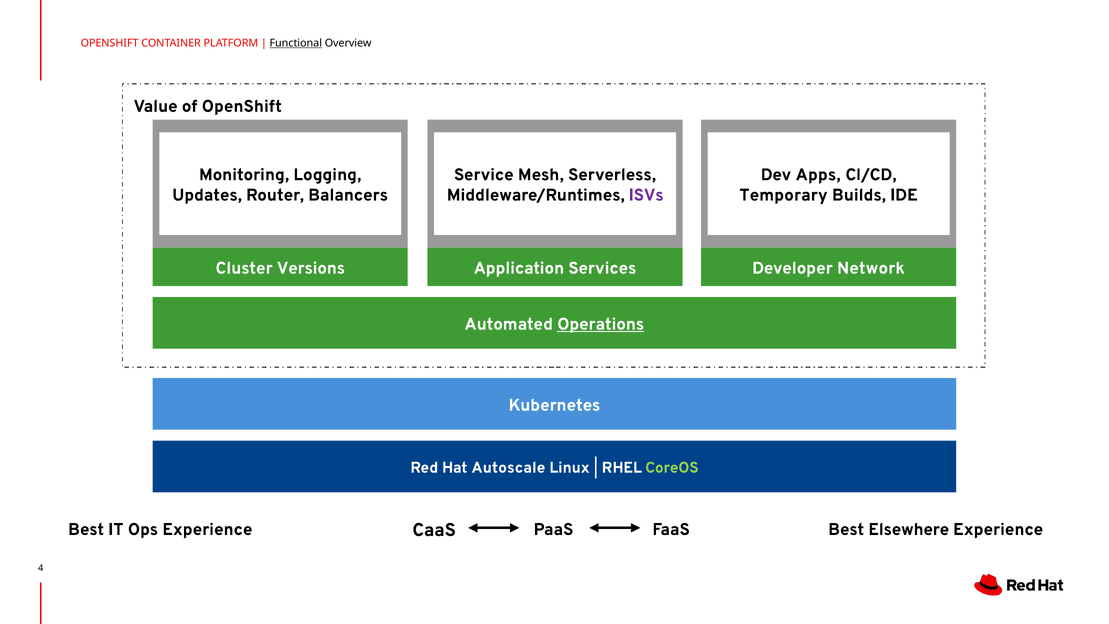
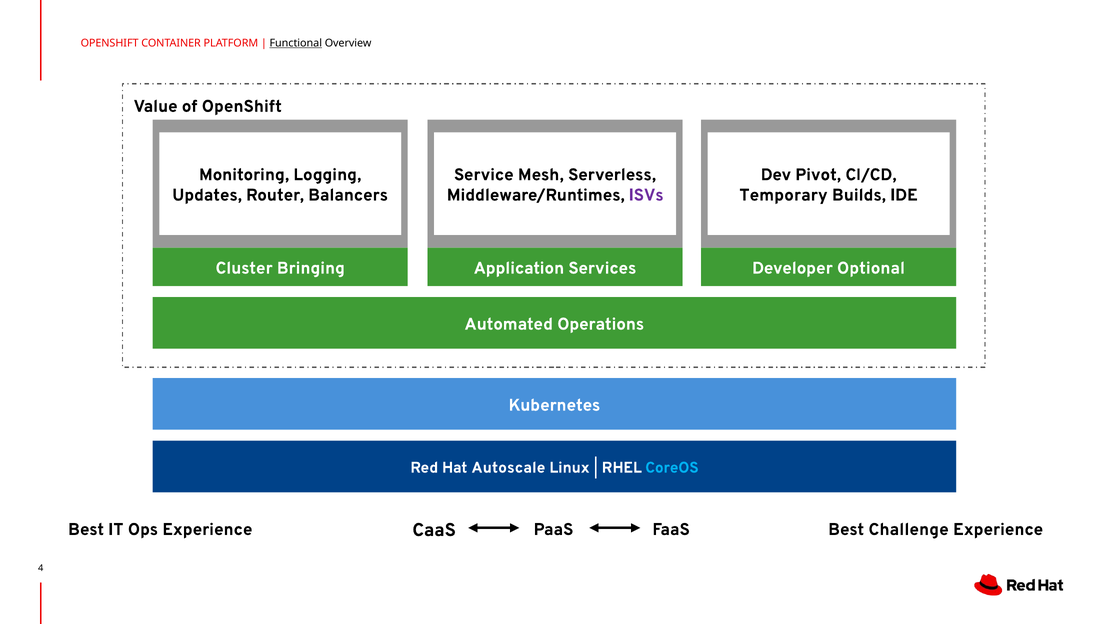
Apps: Apps -> Pivot
Versions: Versions -> Bringing
Network: Network -> Optional
Operations underline: present -> none
CoreOS colour: light green -> light blue
Elsewhere: Elsewhere -> Challenge
